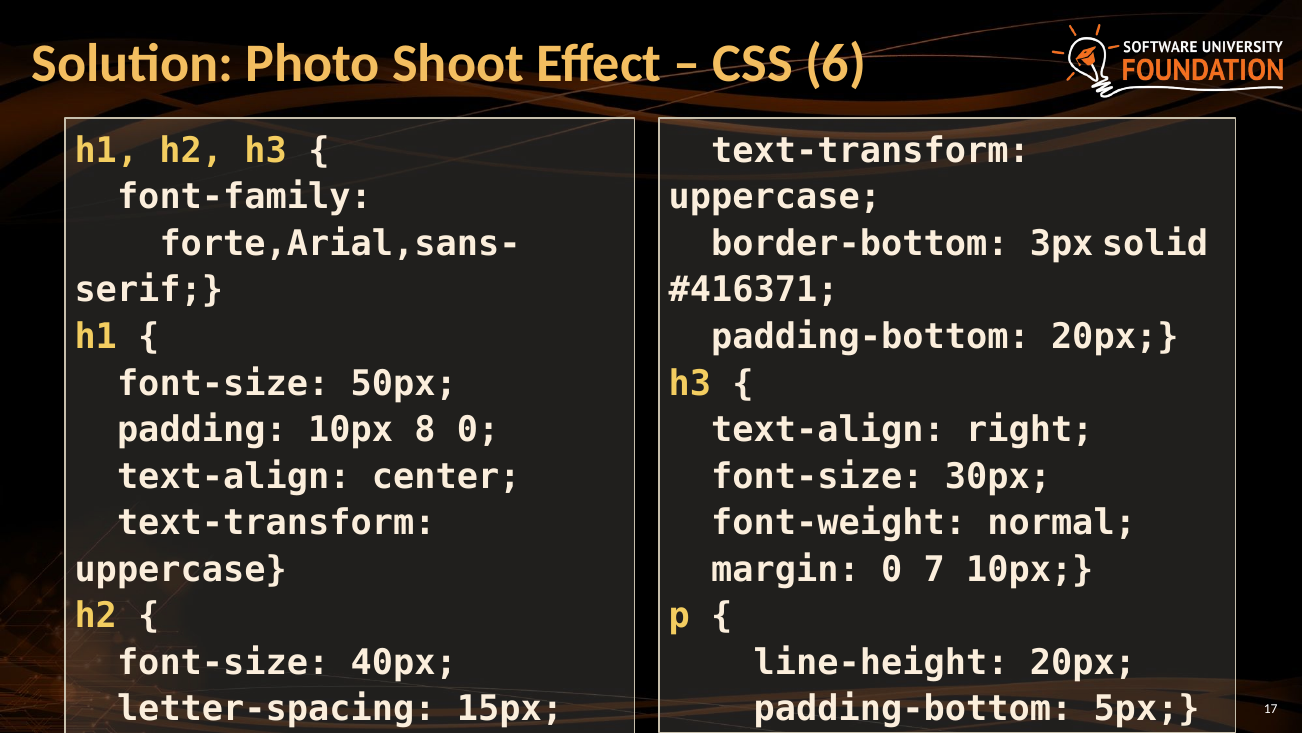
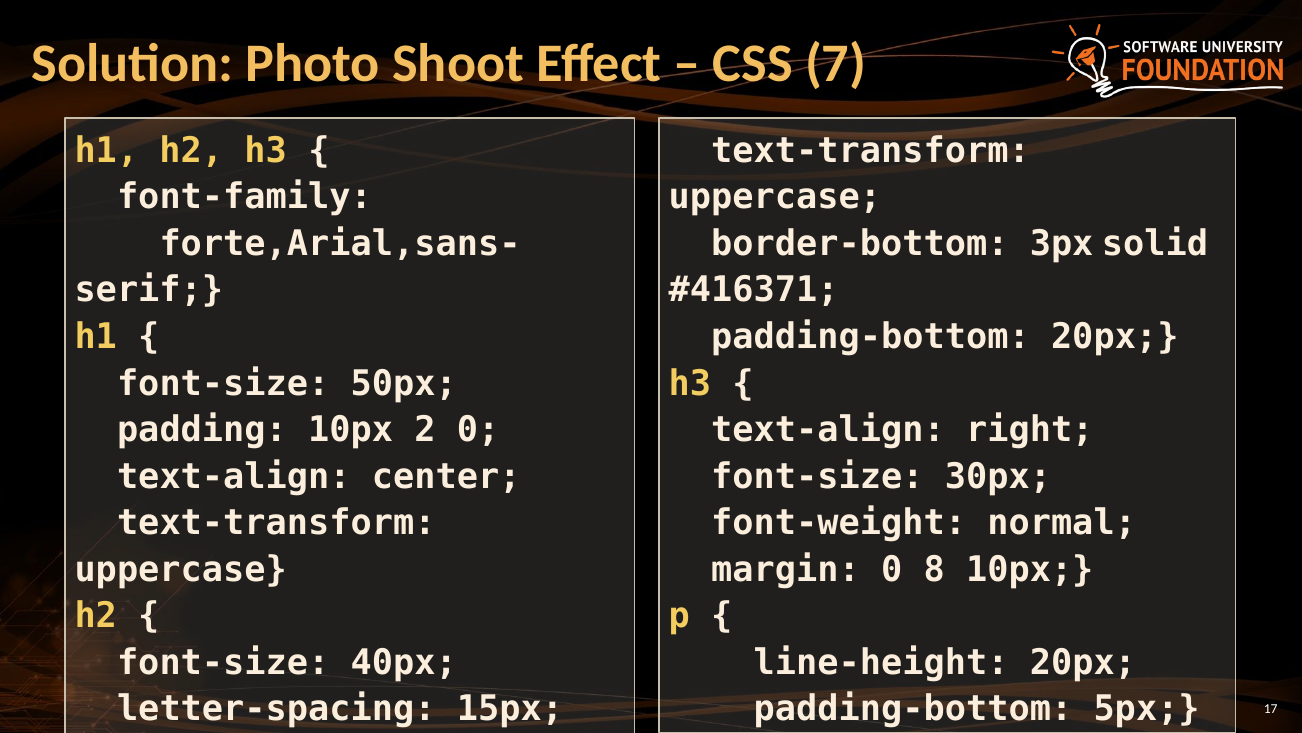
6: 6 -> 7
8: 8 -> 2
7: 7 -> 8
